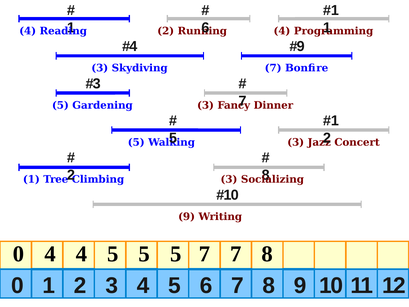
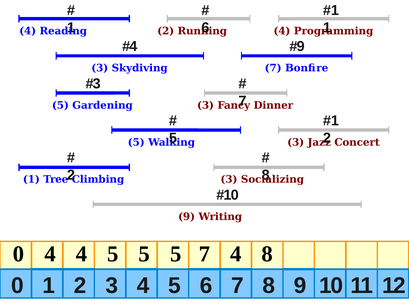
7 7: 7 -> 4
